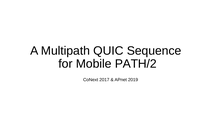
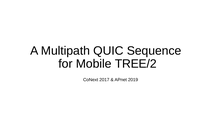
PATH/2: PATH/2 -> TREE/2
